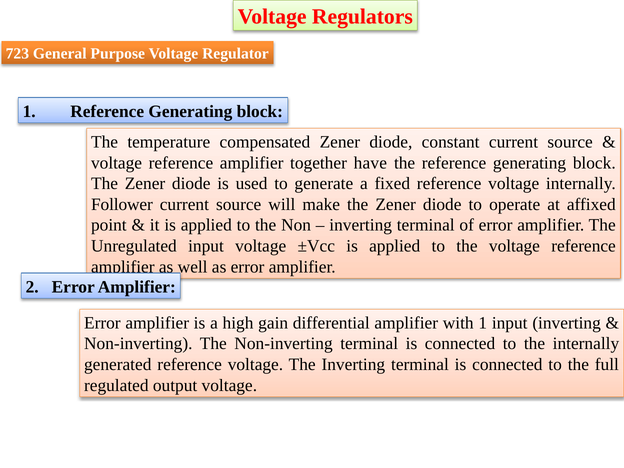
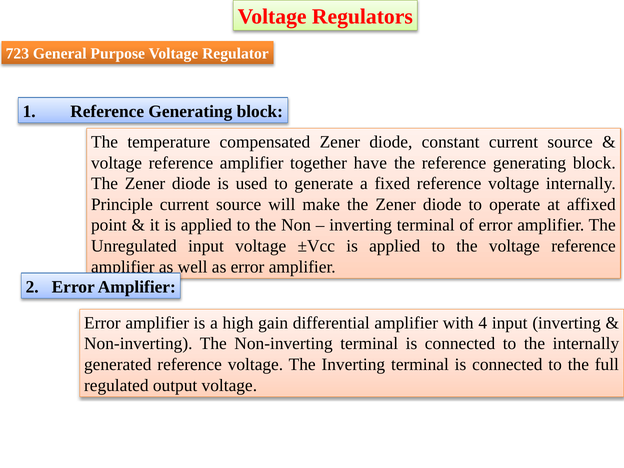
Follower: Follower -> Principle
with 1: 1 -> 4
